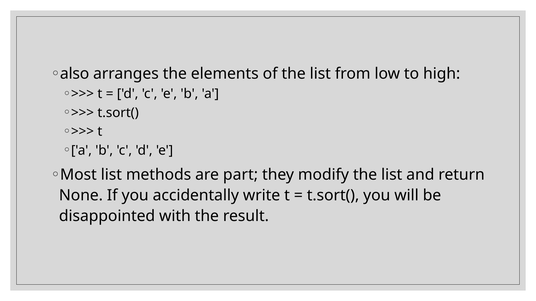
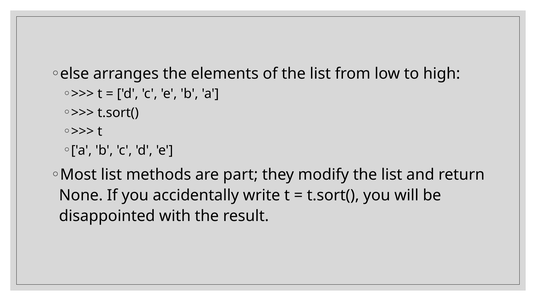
also: also -> else
